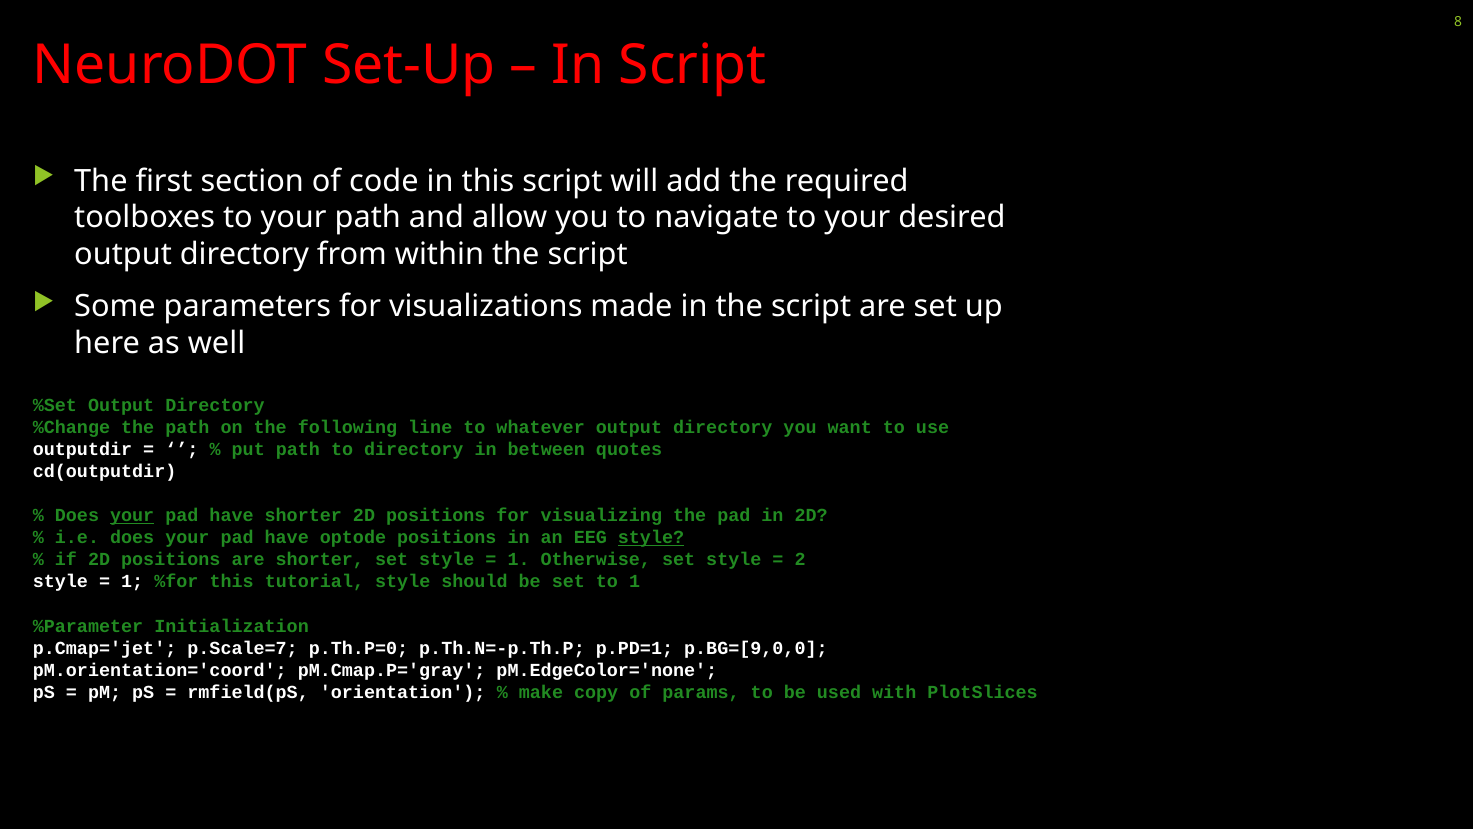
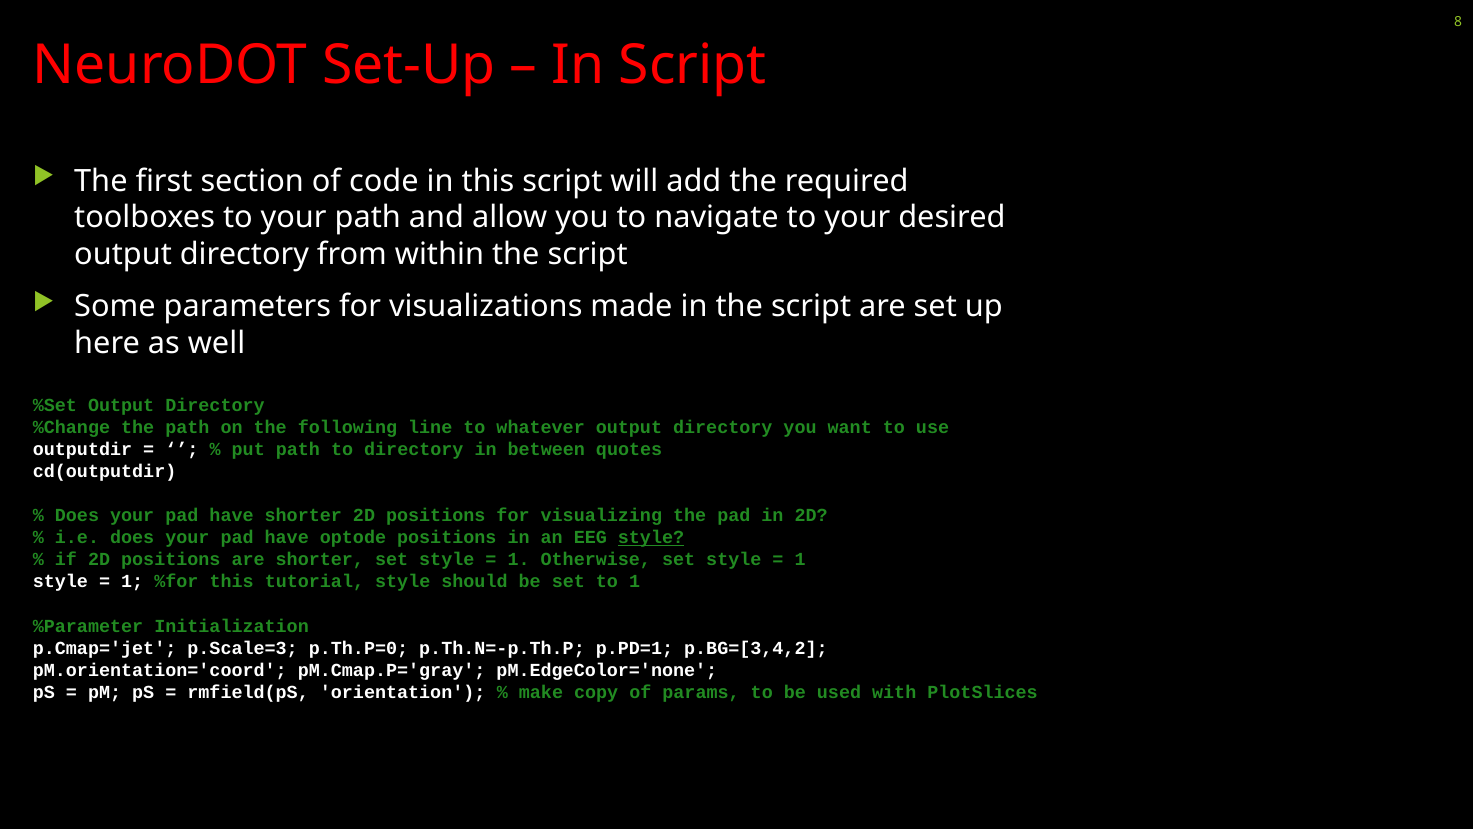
your at (132, 515) underline: present -> none
2 at (800, 559): 2 -> 1
p.Scale=7: p.Scale=7 -> p.Scale=3
p.BG=[9,0,0: p.BG=[9,0,0 -> p.BG=[3,4,2
